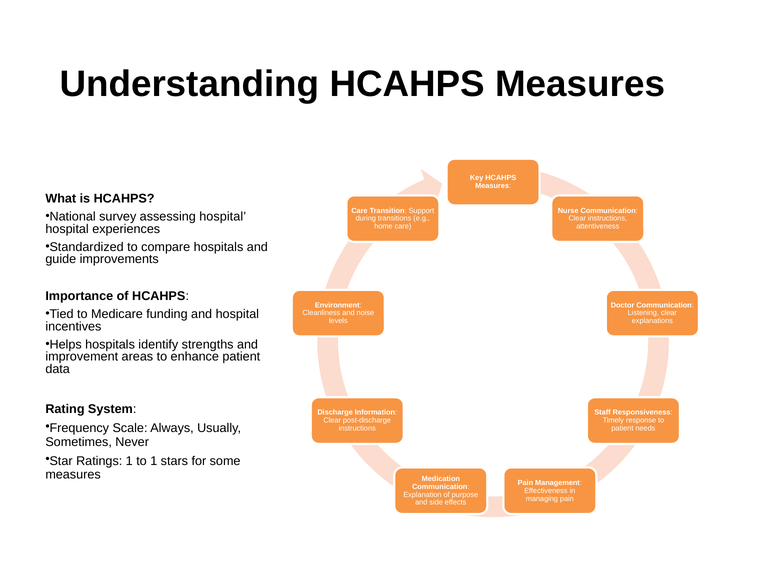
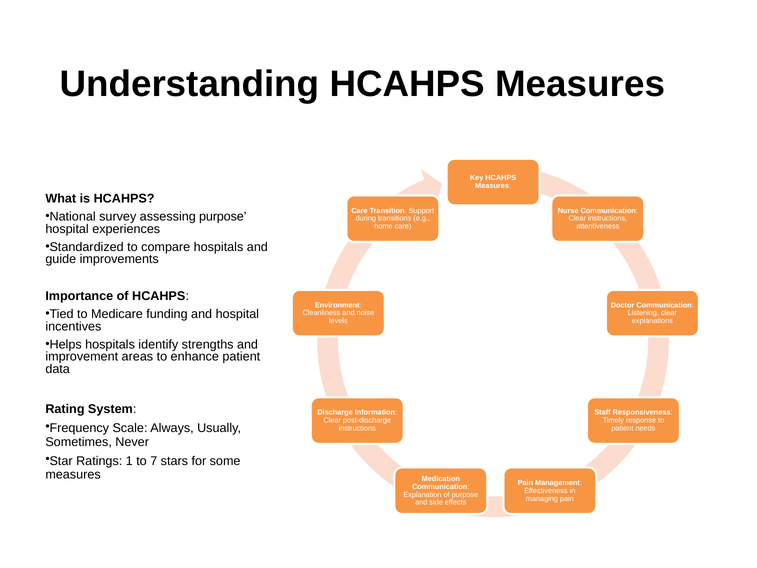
assessing hospital: hospital -> purpose
to 1: 1 -> 7
